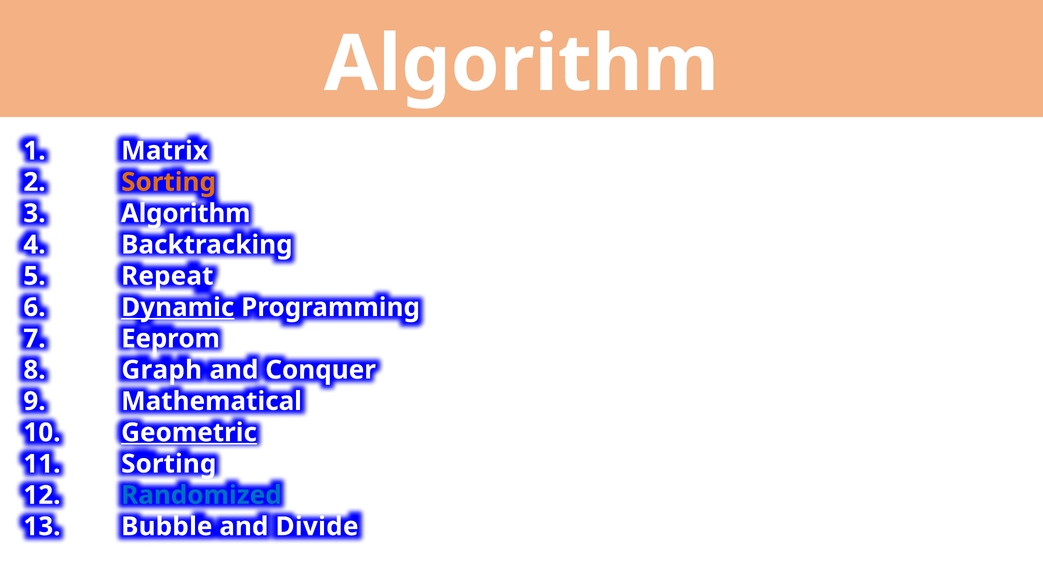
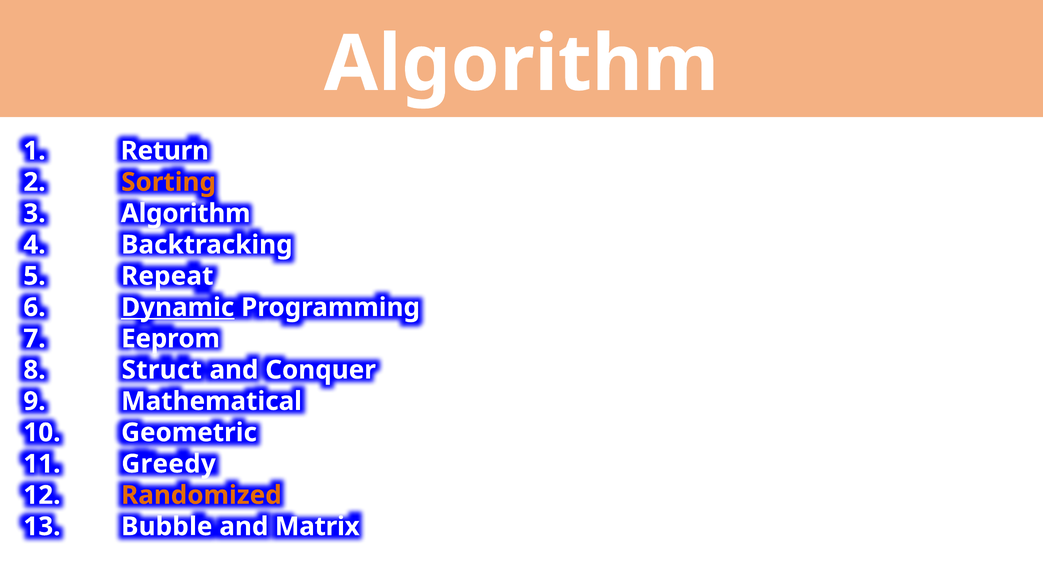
Matrix: Matrix -> Return
Graph: Graph -> Struct
Geometric underline: present -> none
Sorting at (169, 464): Sorting -> Greedy
Randomized colour: blue -> orange
Divide: Divide -> Matrix
